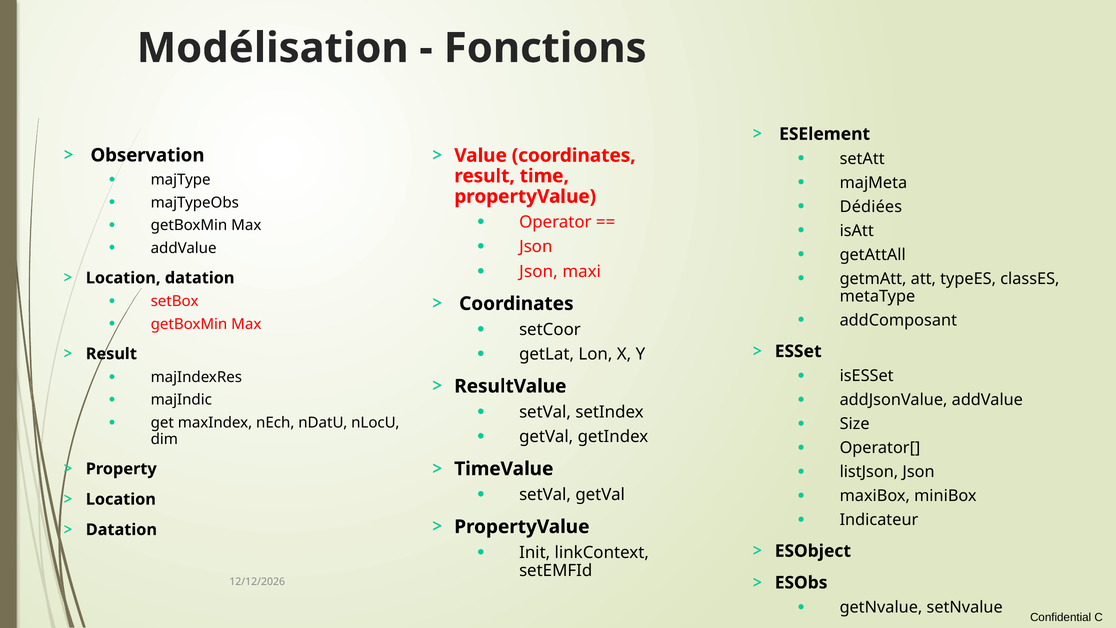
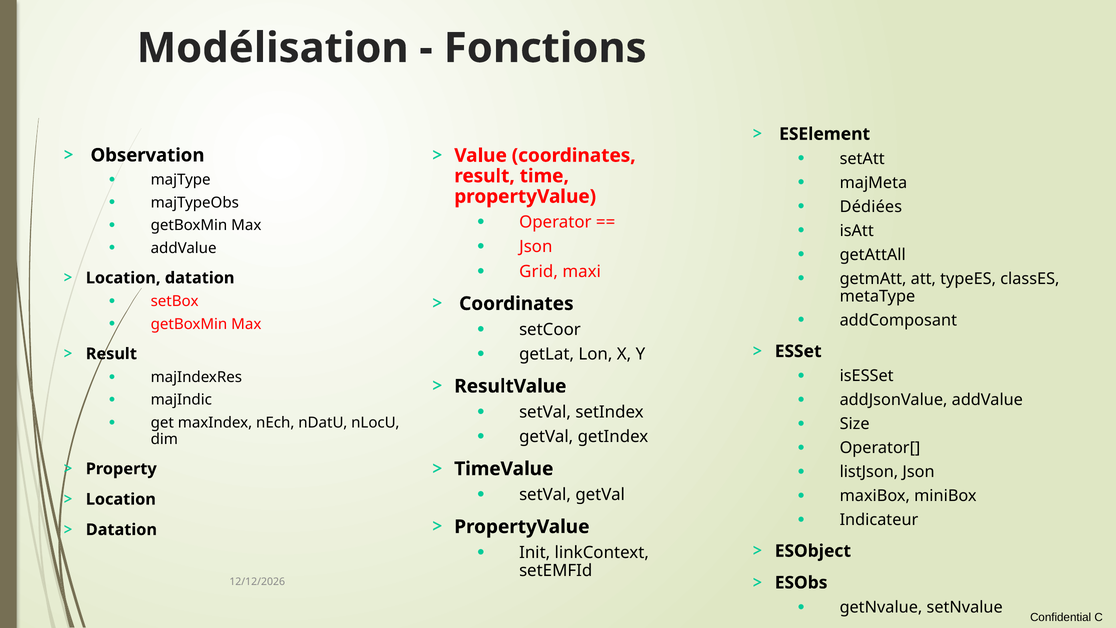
Json at (538, 271): Json -> Grid
